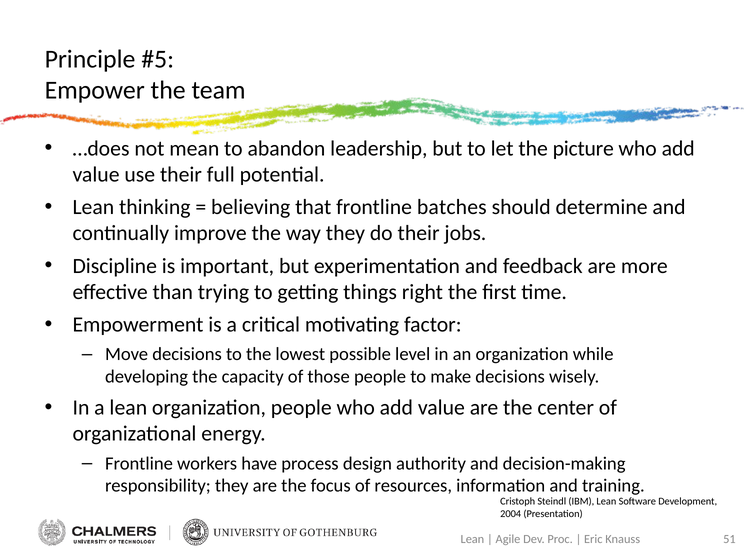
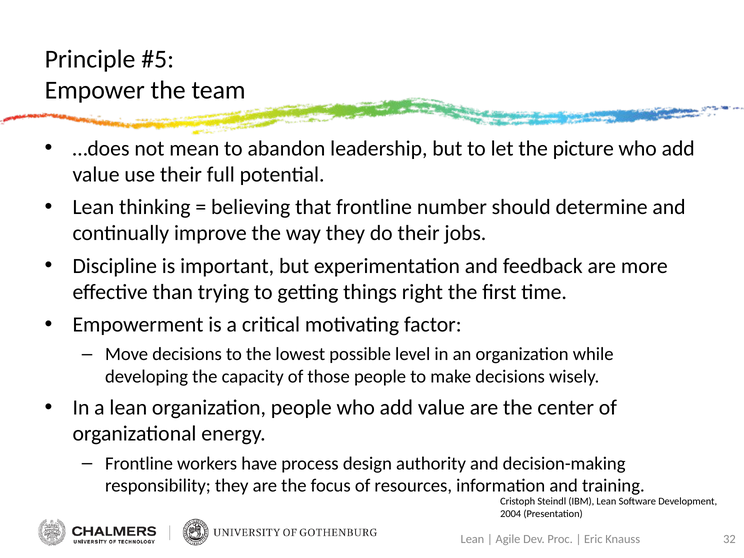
batches: batches -> number
51: 51 -> 32
